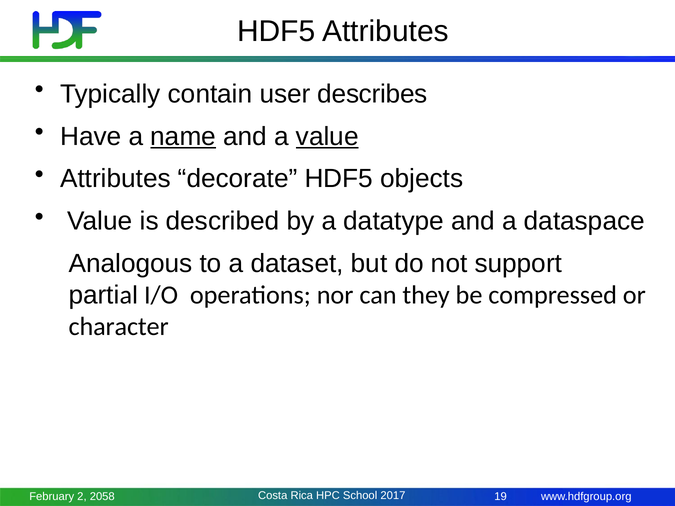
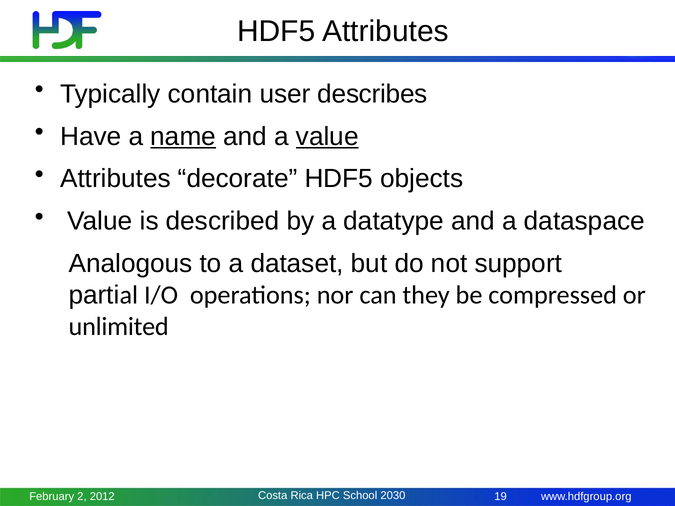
character: character -> unlimited
2017: 2017 -> 2030
2058: 2058 -> 2012
